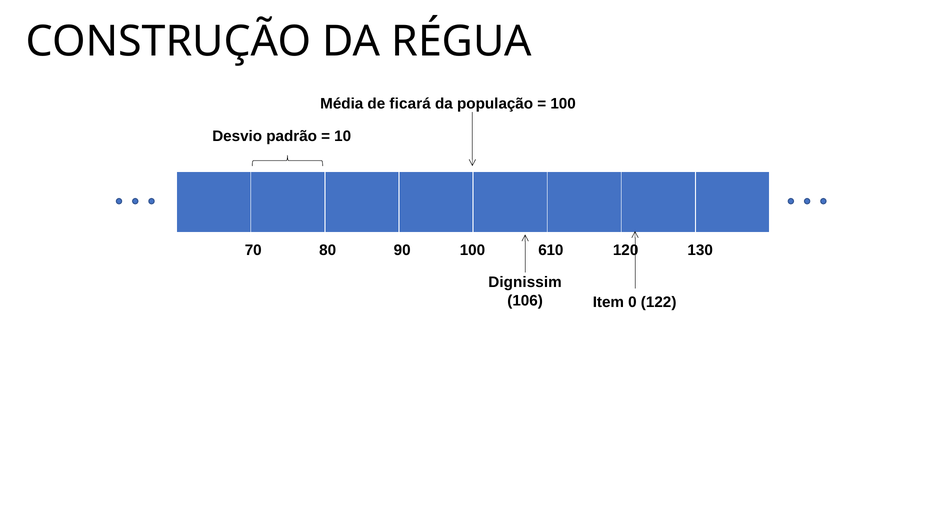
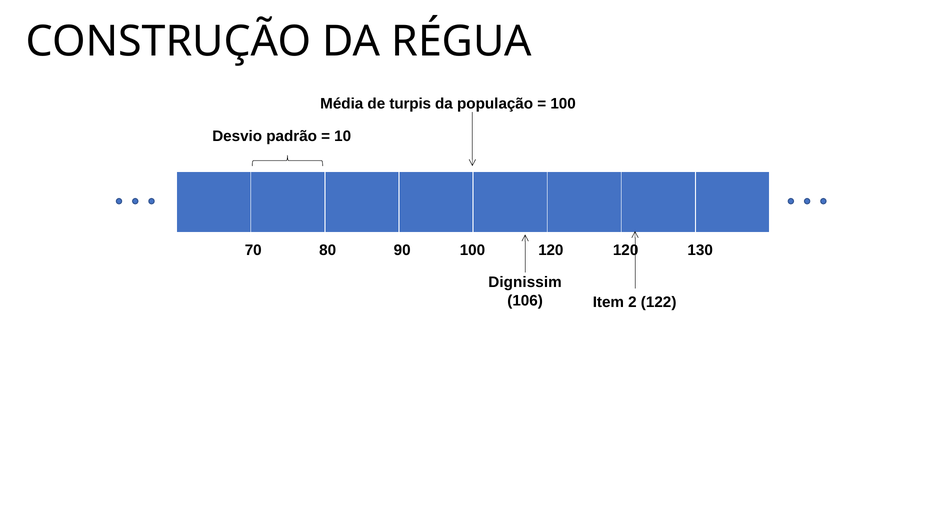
ficará: ficará -> turpis
100 610: 610 -> 120
0: 0 -> 2
